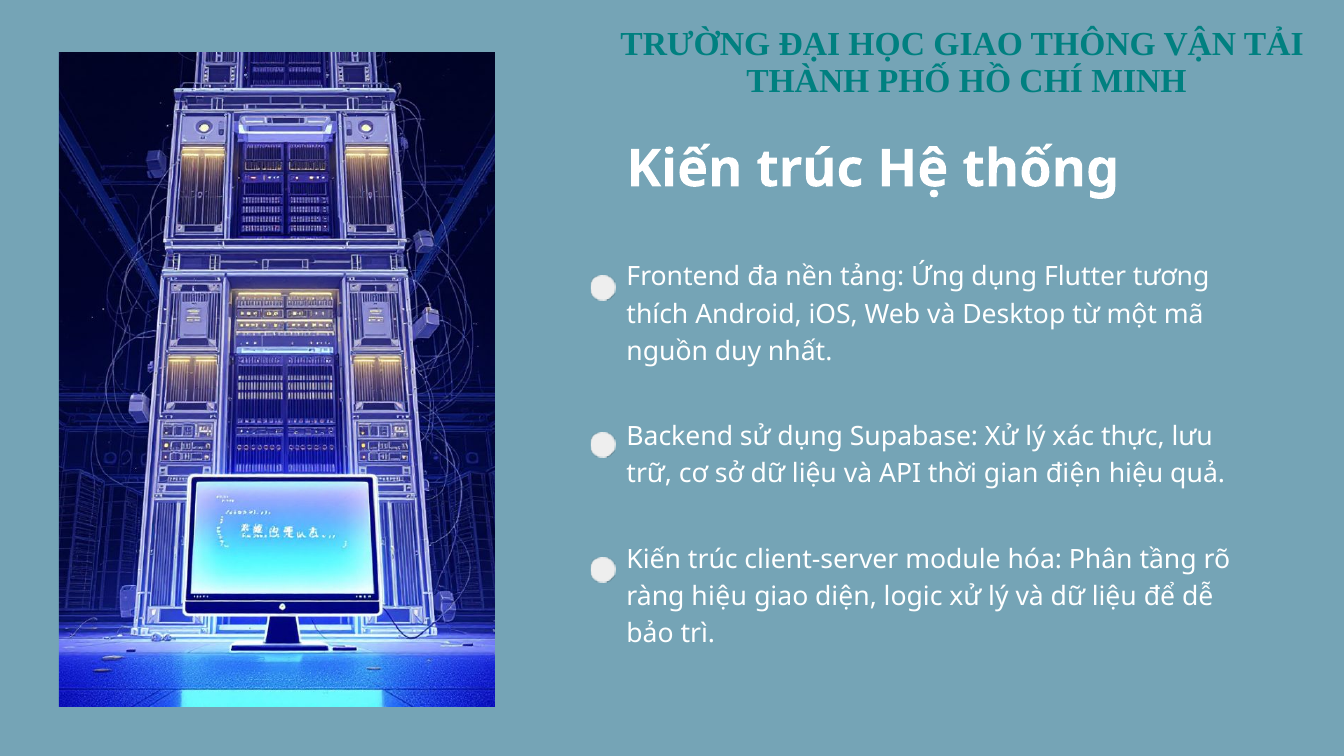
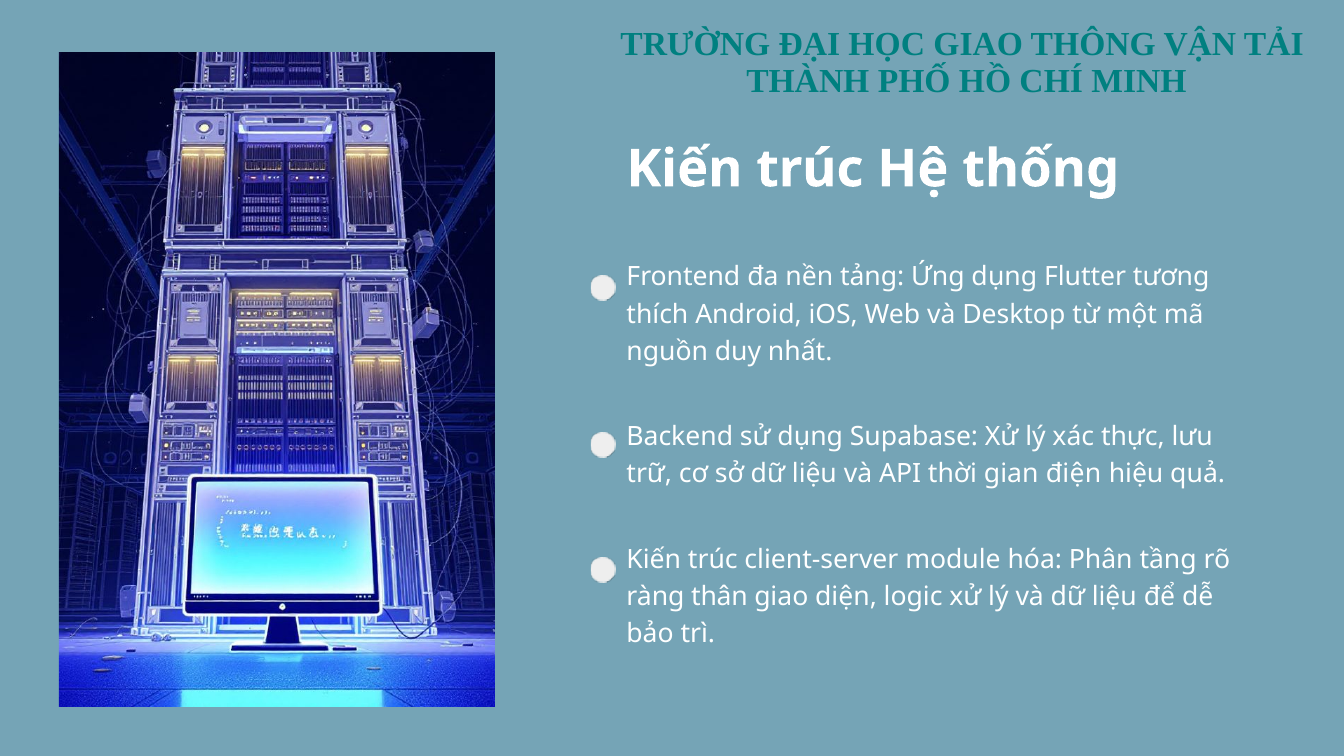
ràng hiệu: hiệu -> thân
